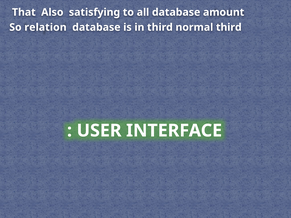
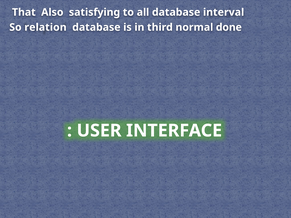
amount: amount -> interval
normal third: third -> done
